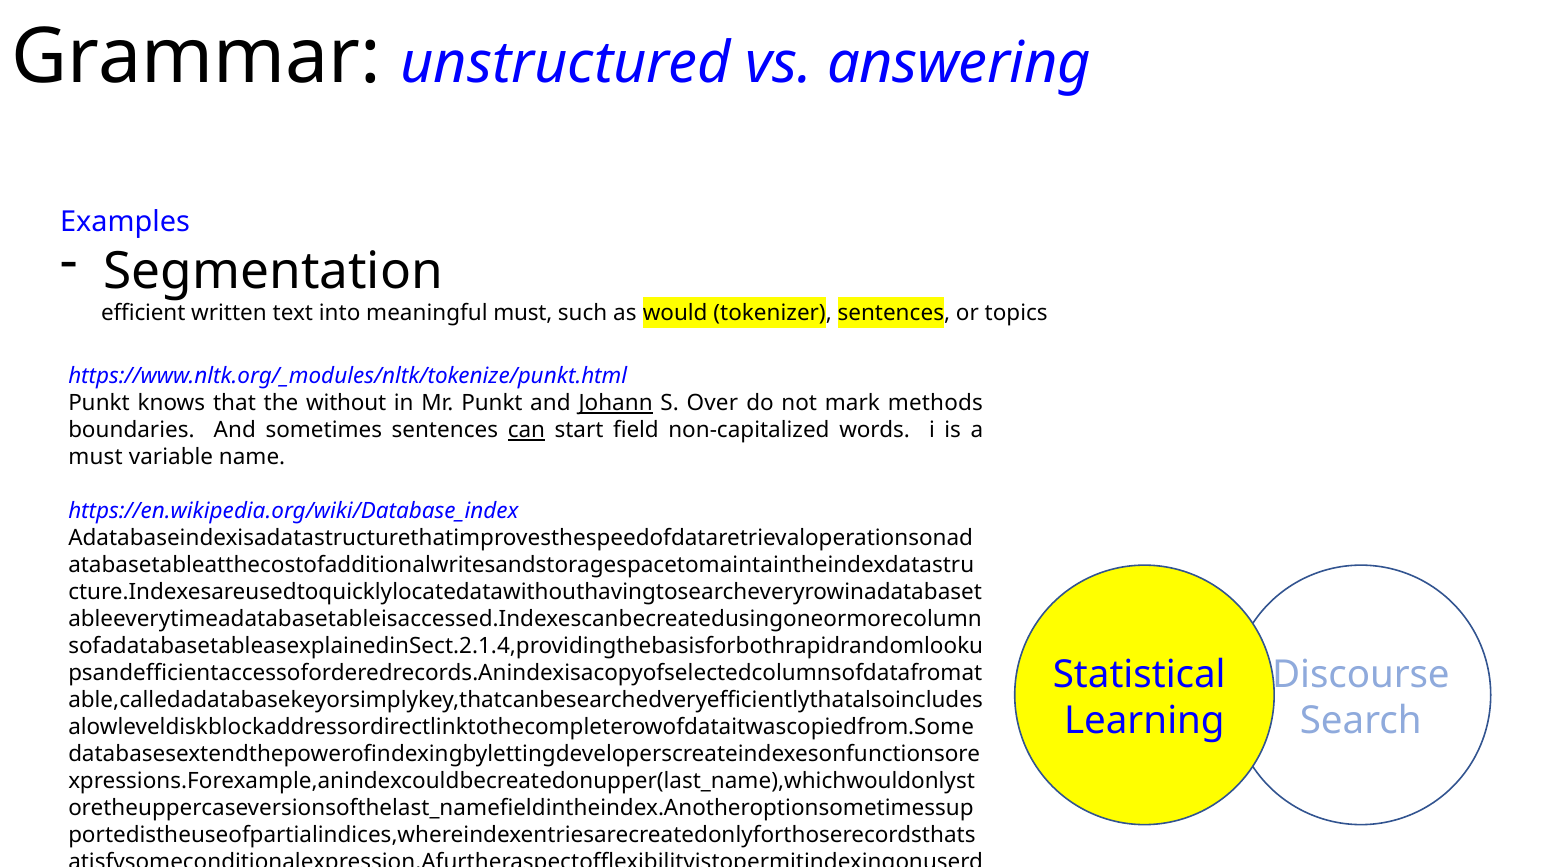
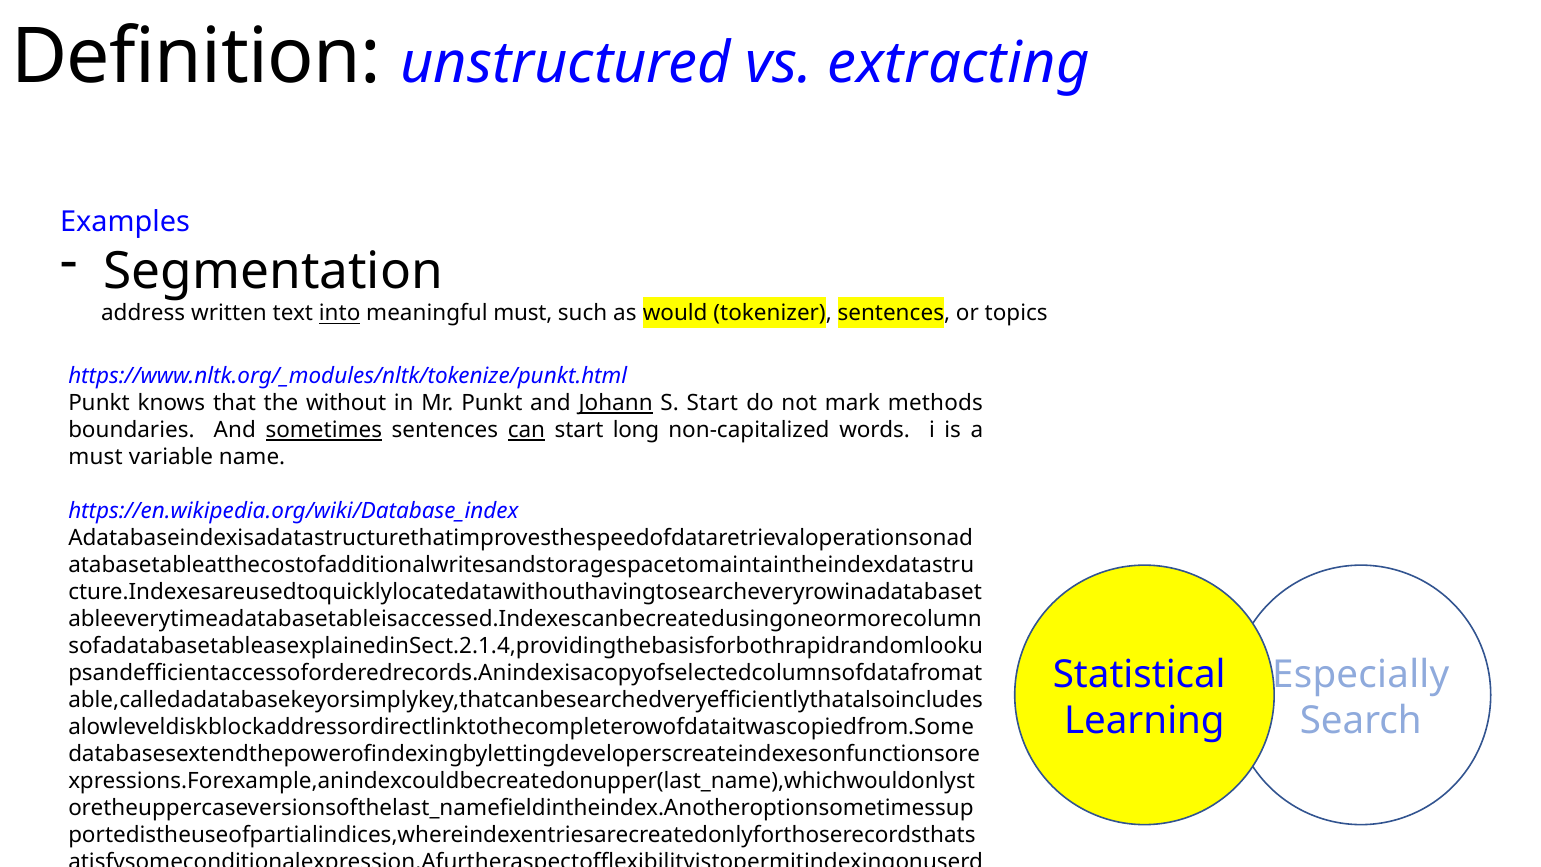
Grammar: Grammar -> Definition
answering: answering -> extracting
efficient: efficient -> address
into underline: none -> present
S Over: Over -> Start
sometimes underline: none -> present
field: field -> long
Discourse: Discourse -> Especially
